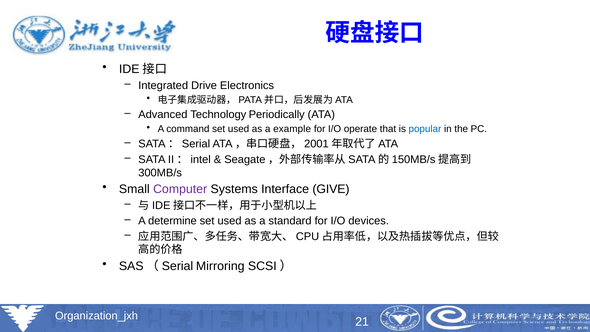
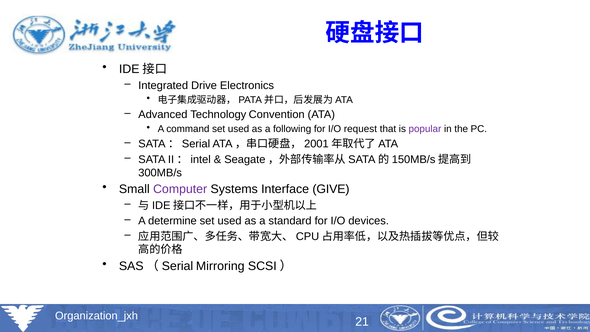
Periodically: Periodically -> Convention
example: example -> following
operate: operate -> request
popular colour: blue -> purple
